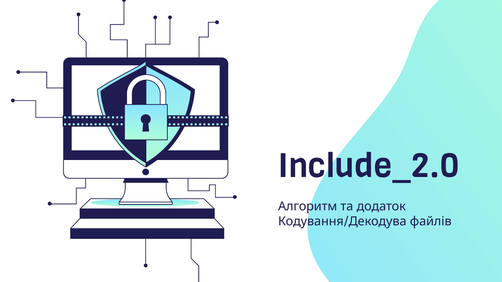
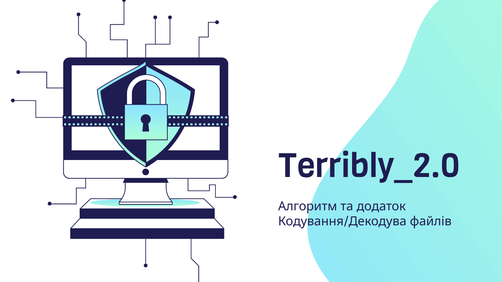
Include_2.0: Include_2.0 -> Terribly_2.0
